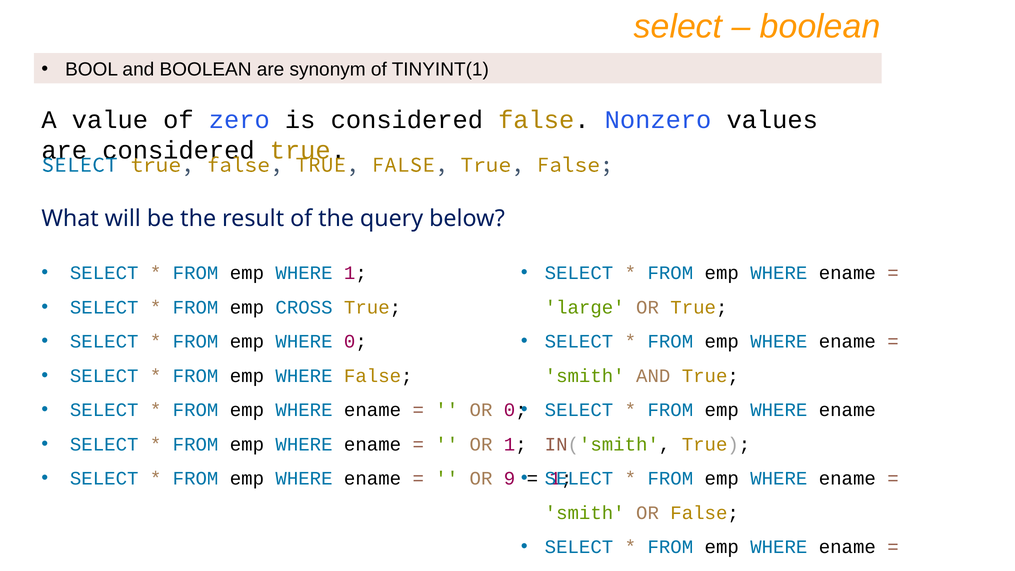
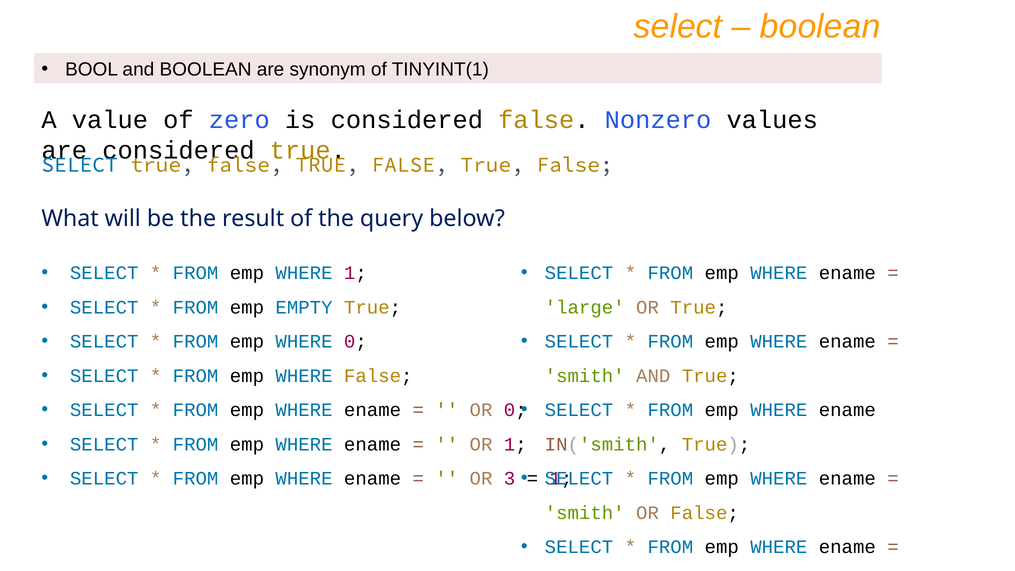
CROSS: CROSS -> EMPTY
9: 9 -> 3
